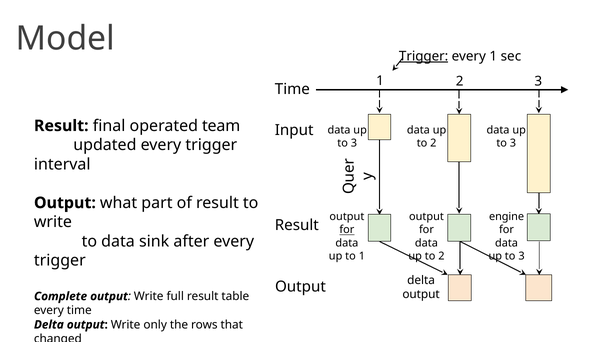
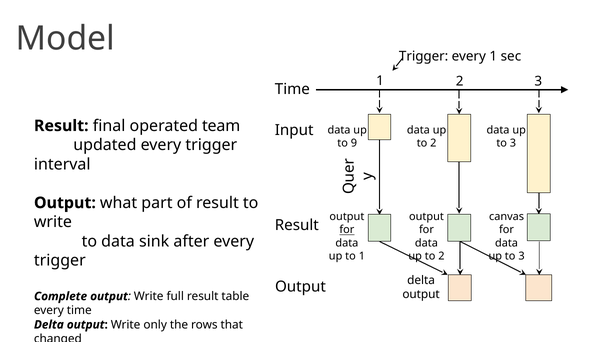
Trigger at (424, 56) underline: present -> none
3 at (354, 143): 3 -> 9
engine: engine -> canvas
